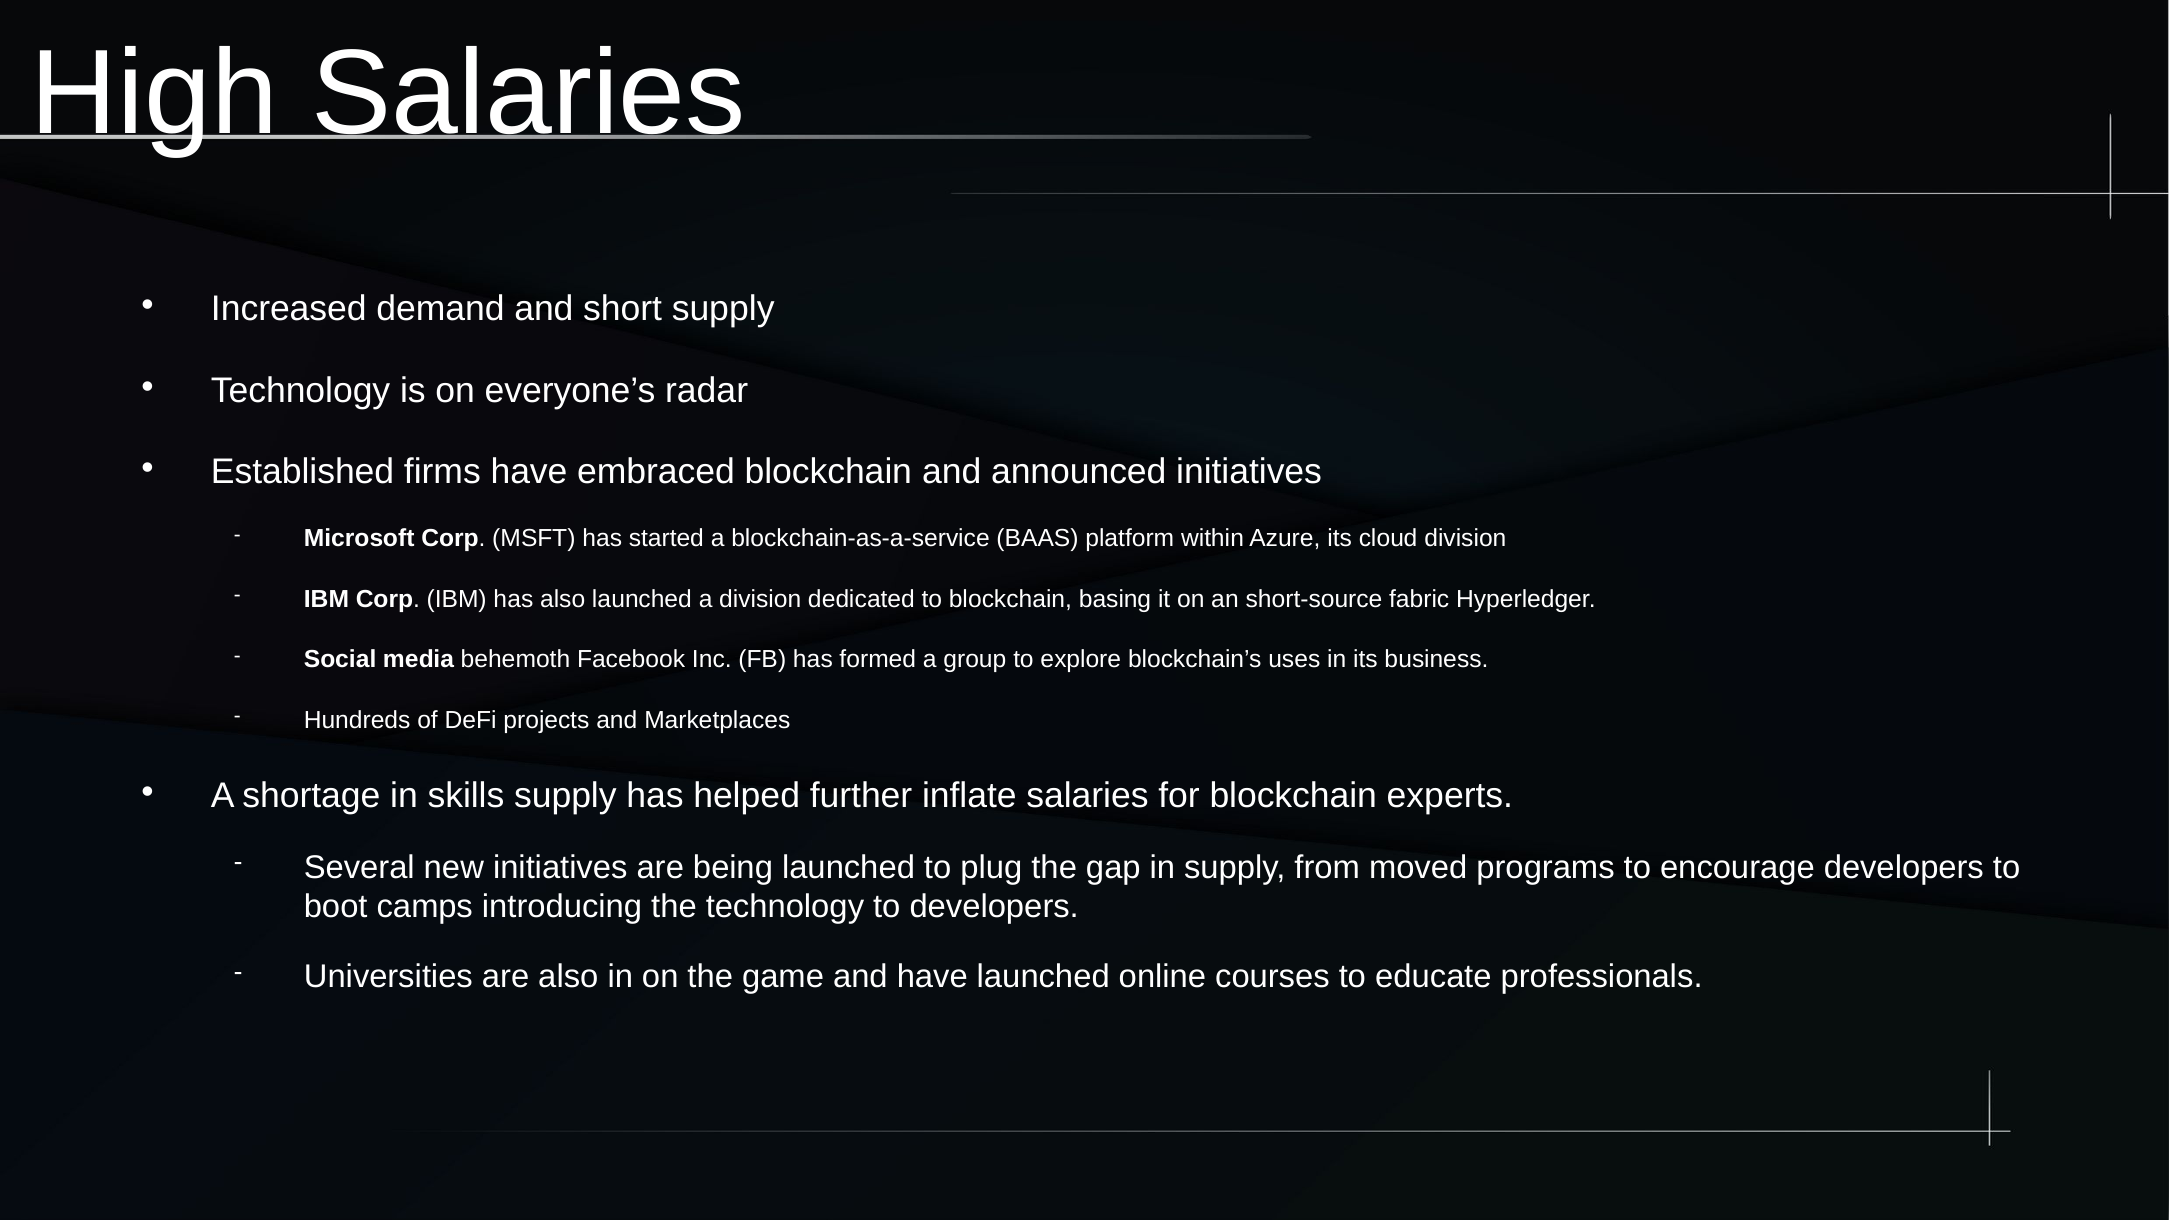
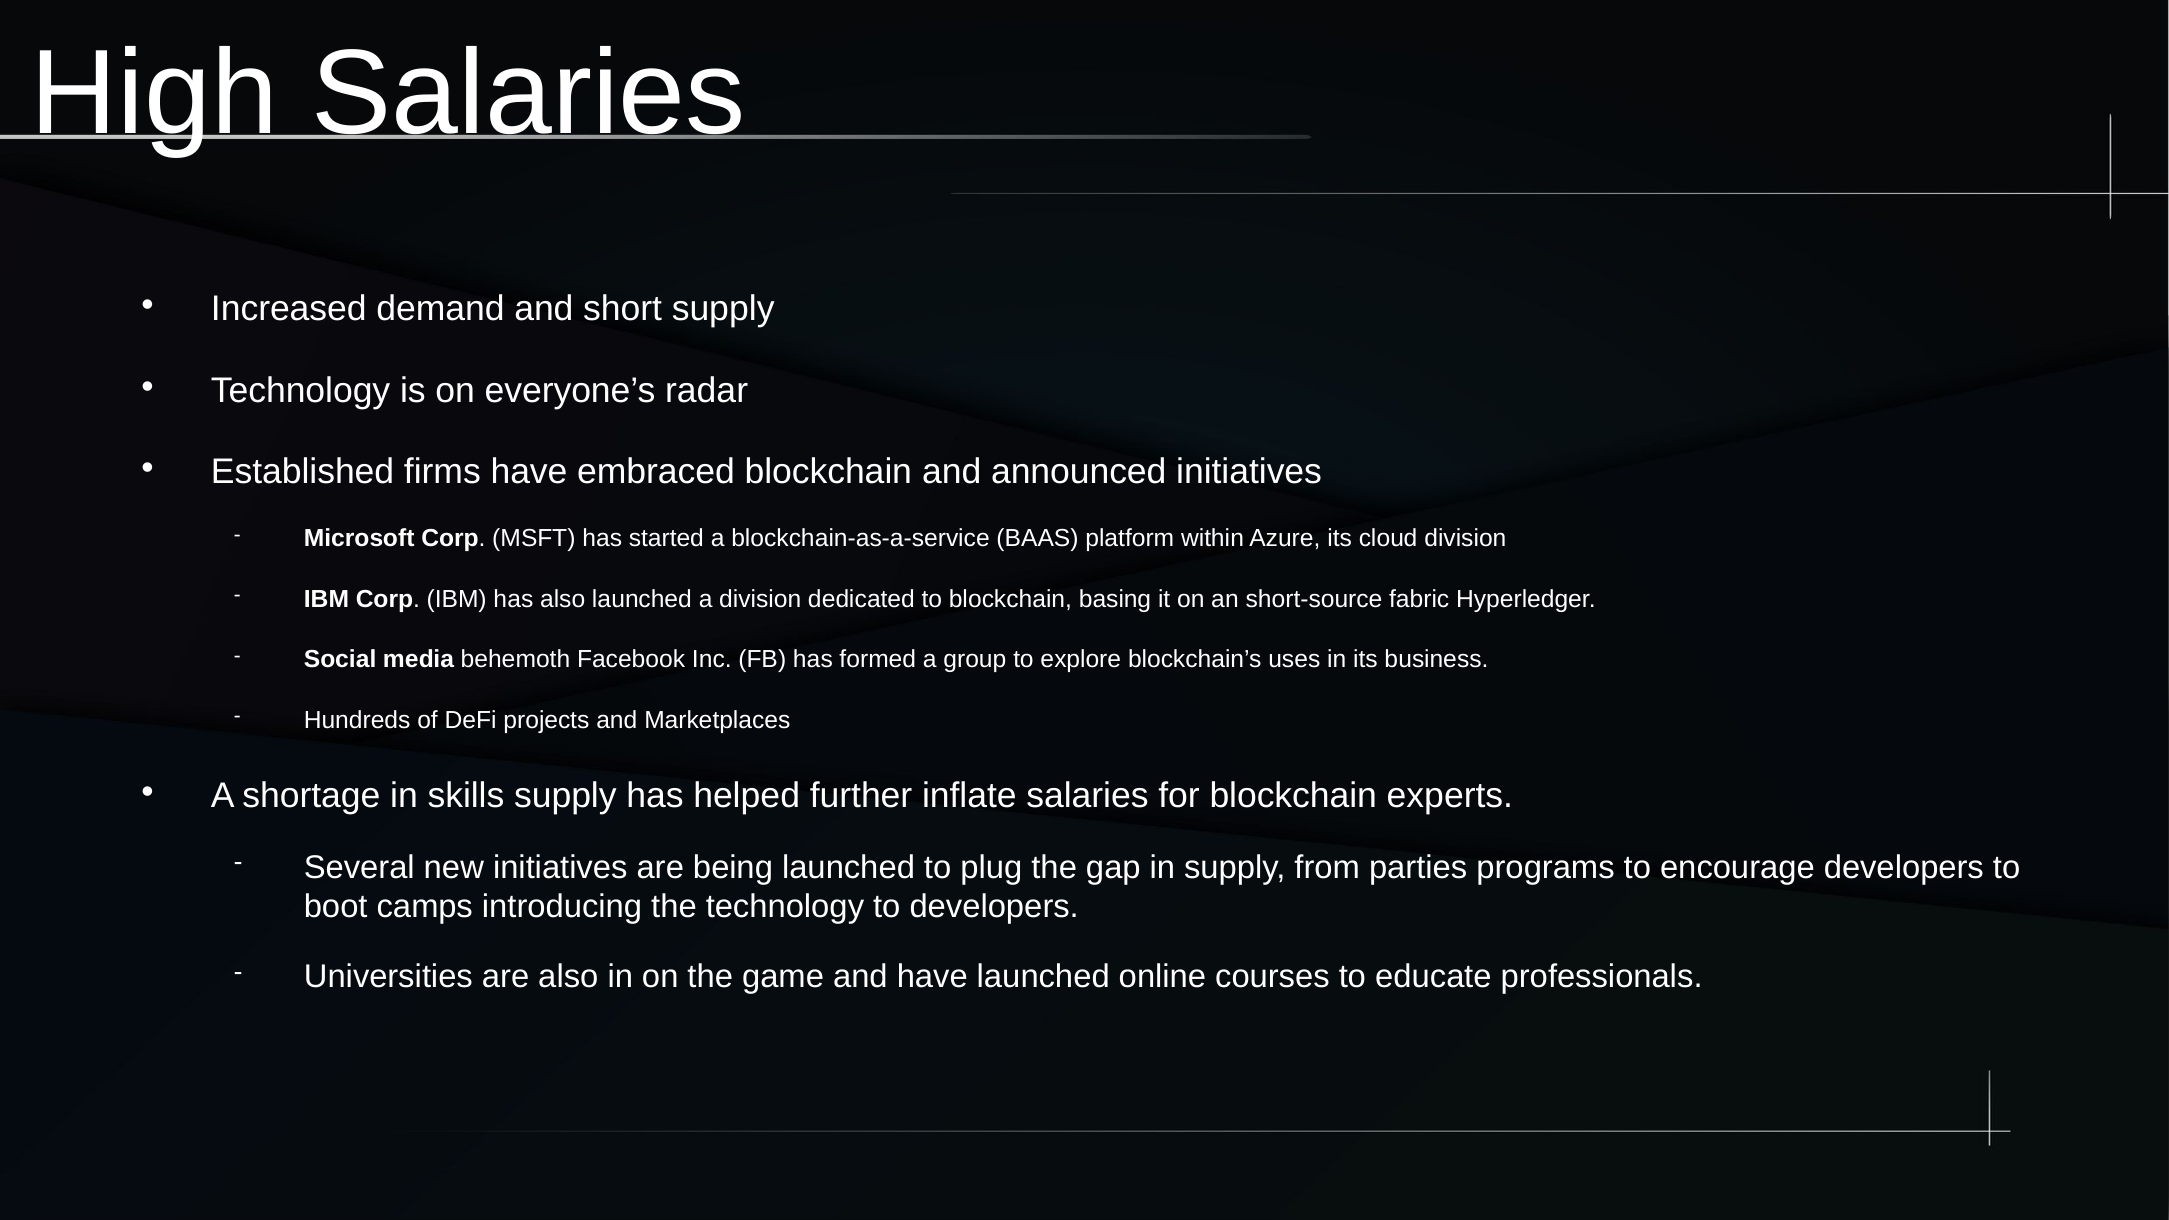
moved: moved -> parties
